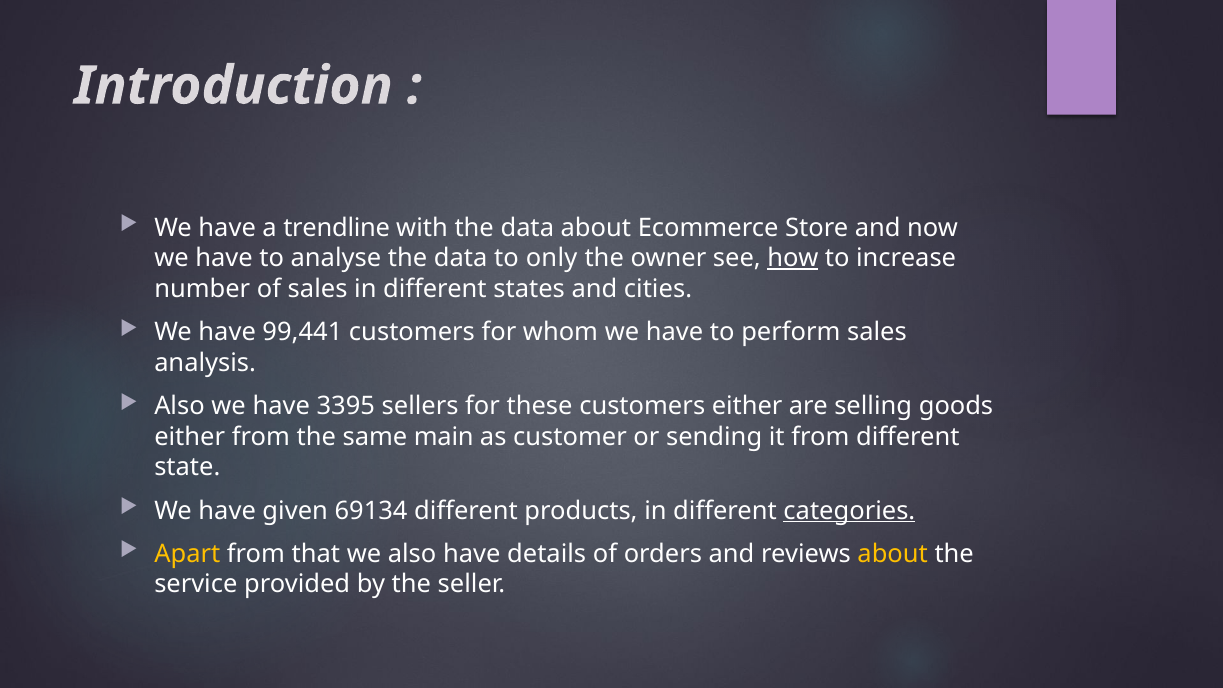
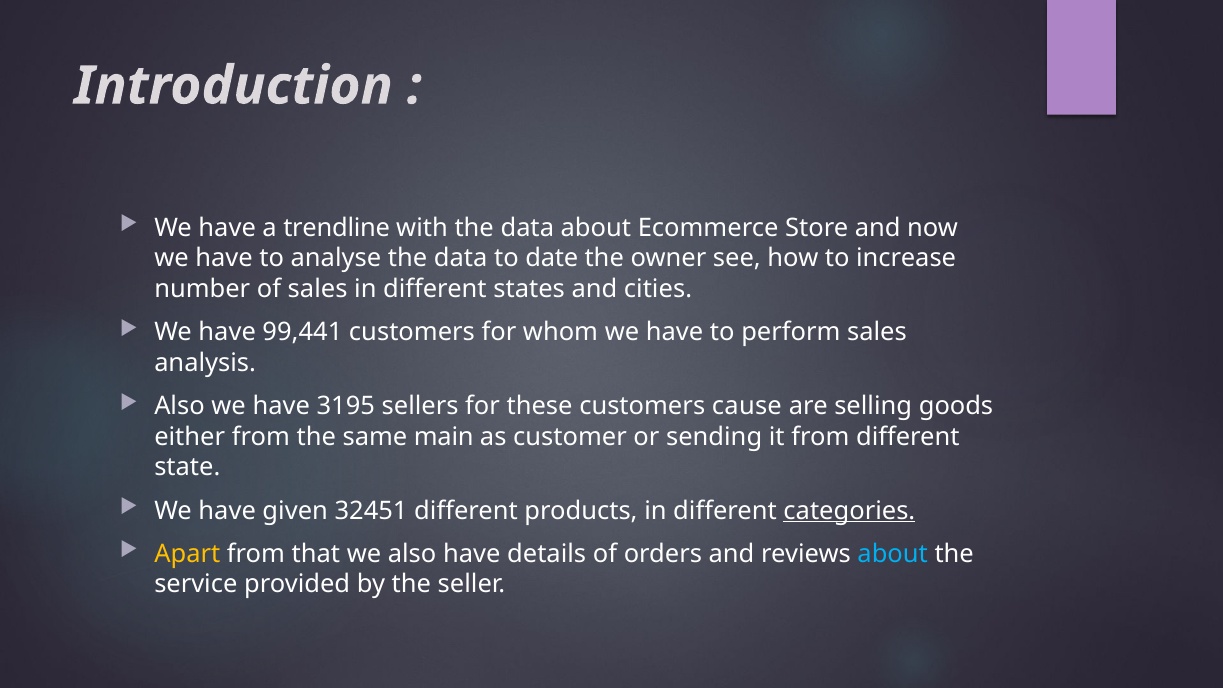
only: only -> date
how underline: present -> none
3395: 3395 -> 3195
customers either: either -> cause
69134: 69134 -> 32451
about at (893, 554) colour: yellow -> light blue
